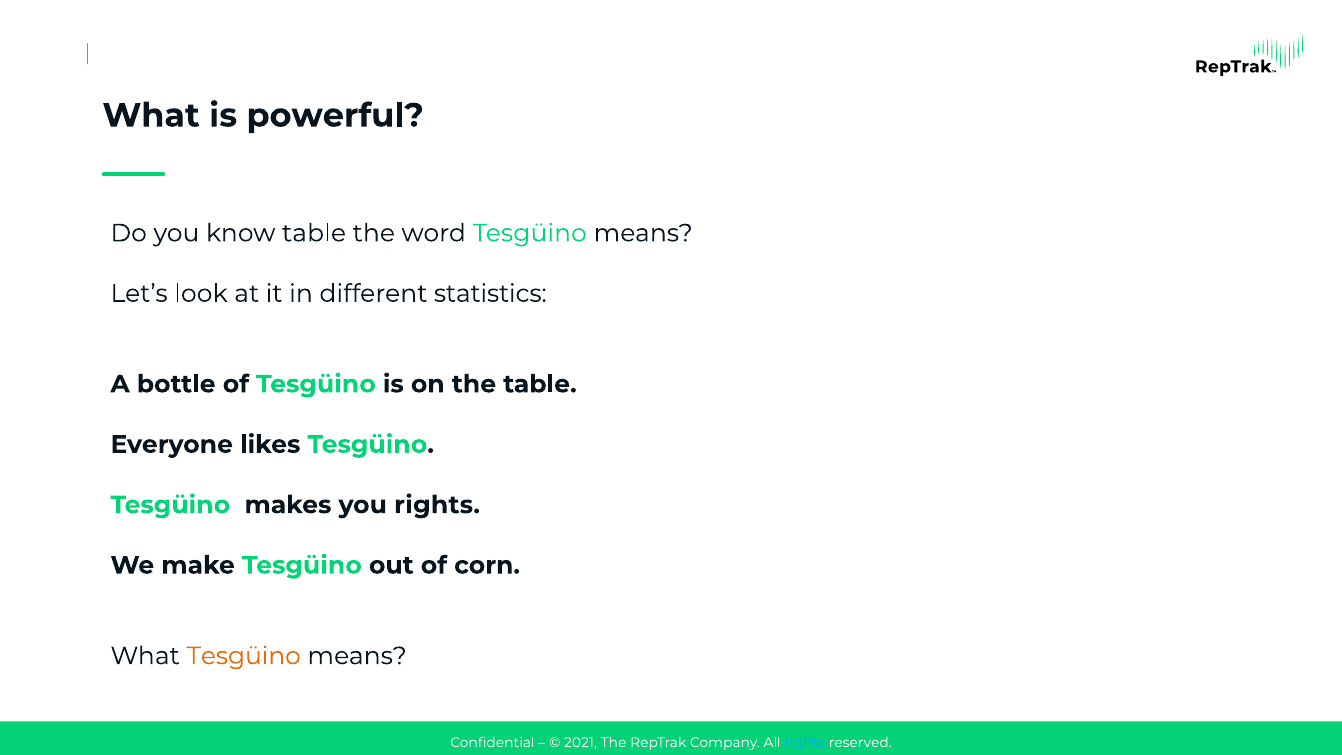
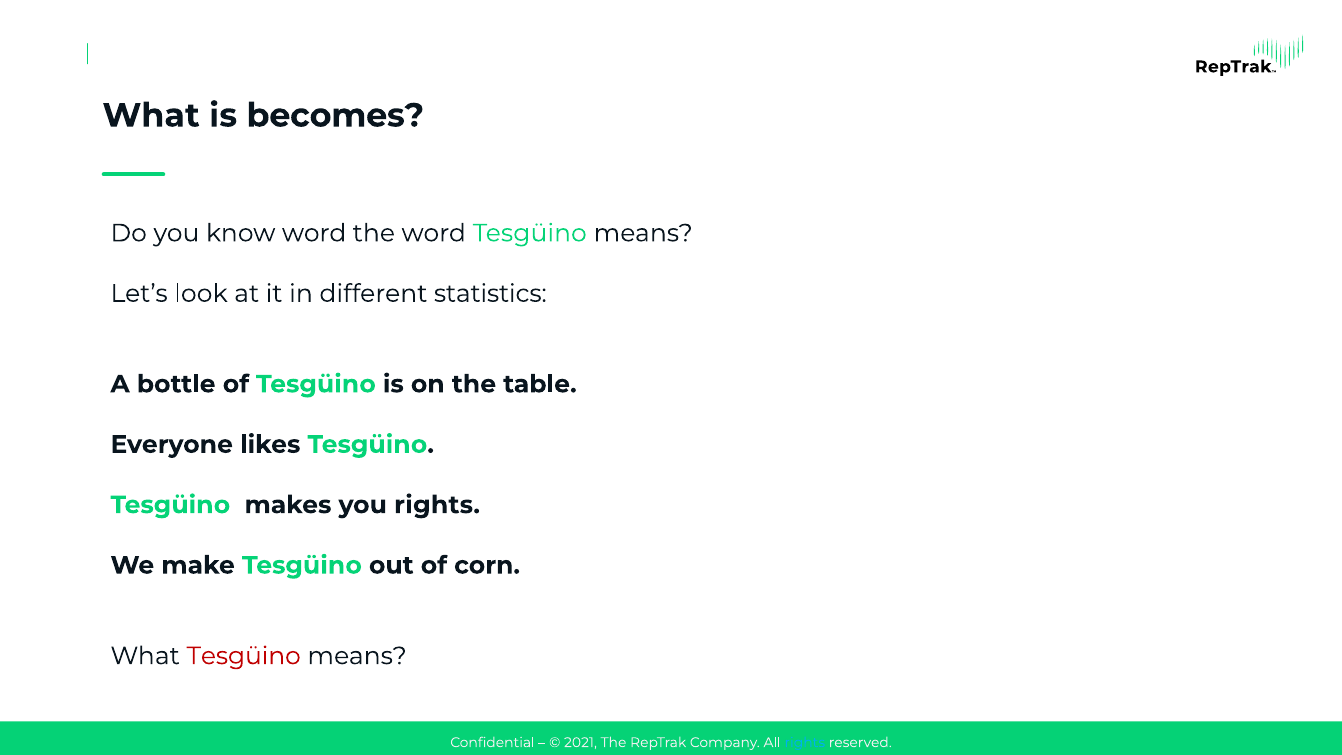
powerful: powerful -> becomes
know table: table -> word
Tesgüino at (244, 656) colour: orange -> red
